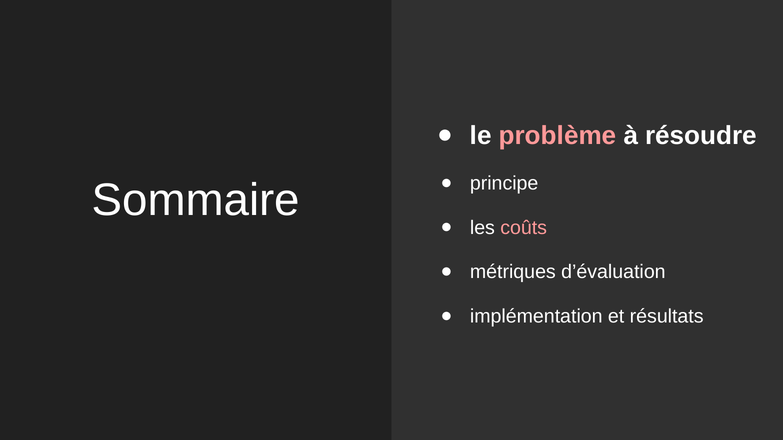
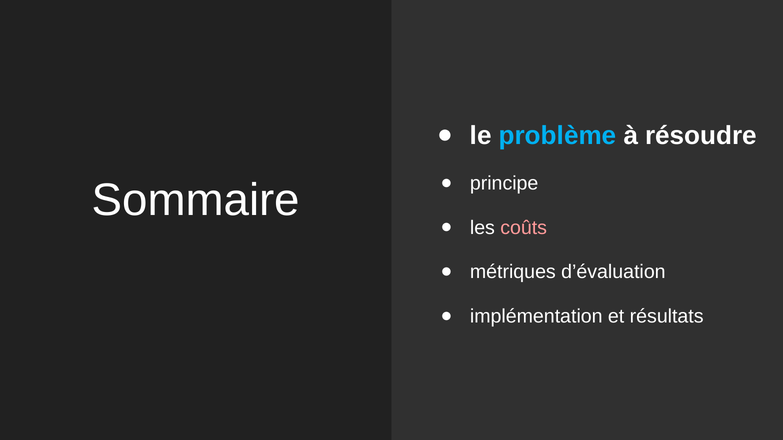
problème colour: pink -> light blue
